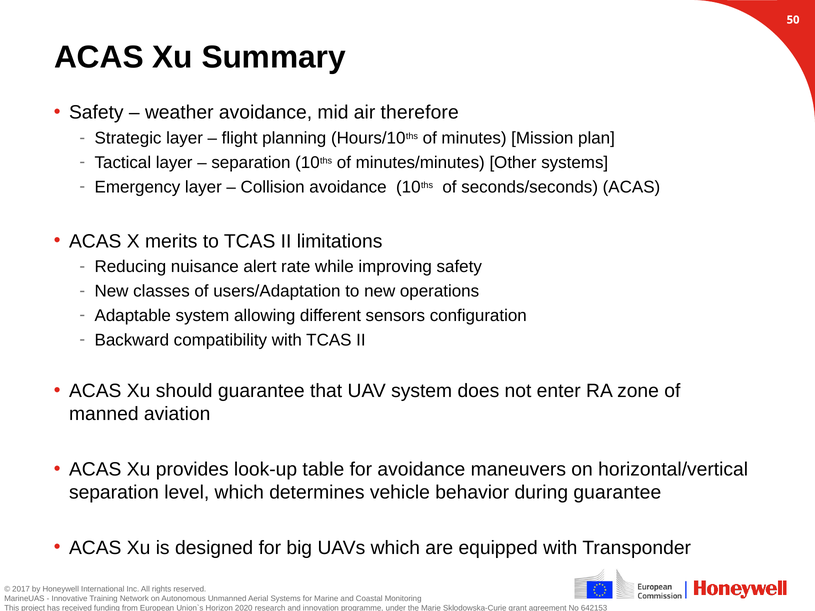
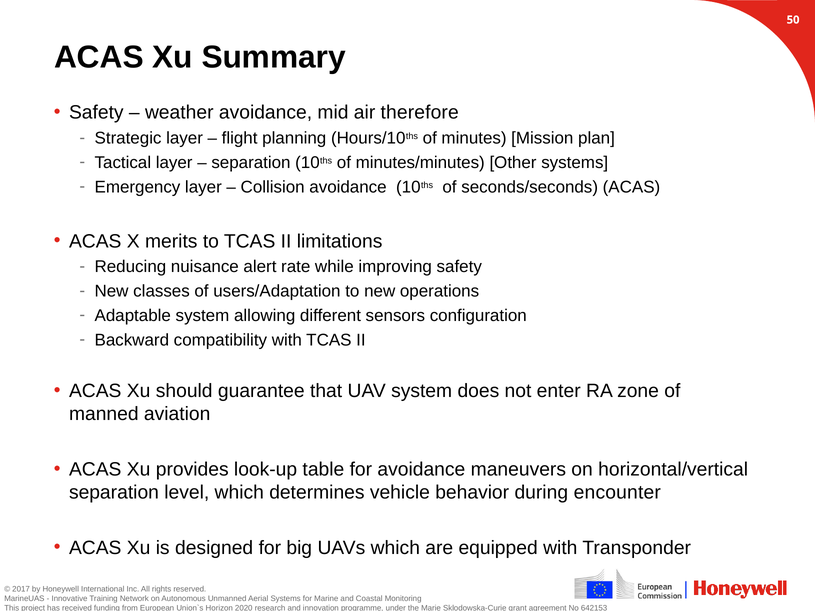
during guarantee: guarantee -> encounter
